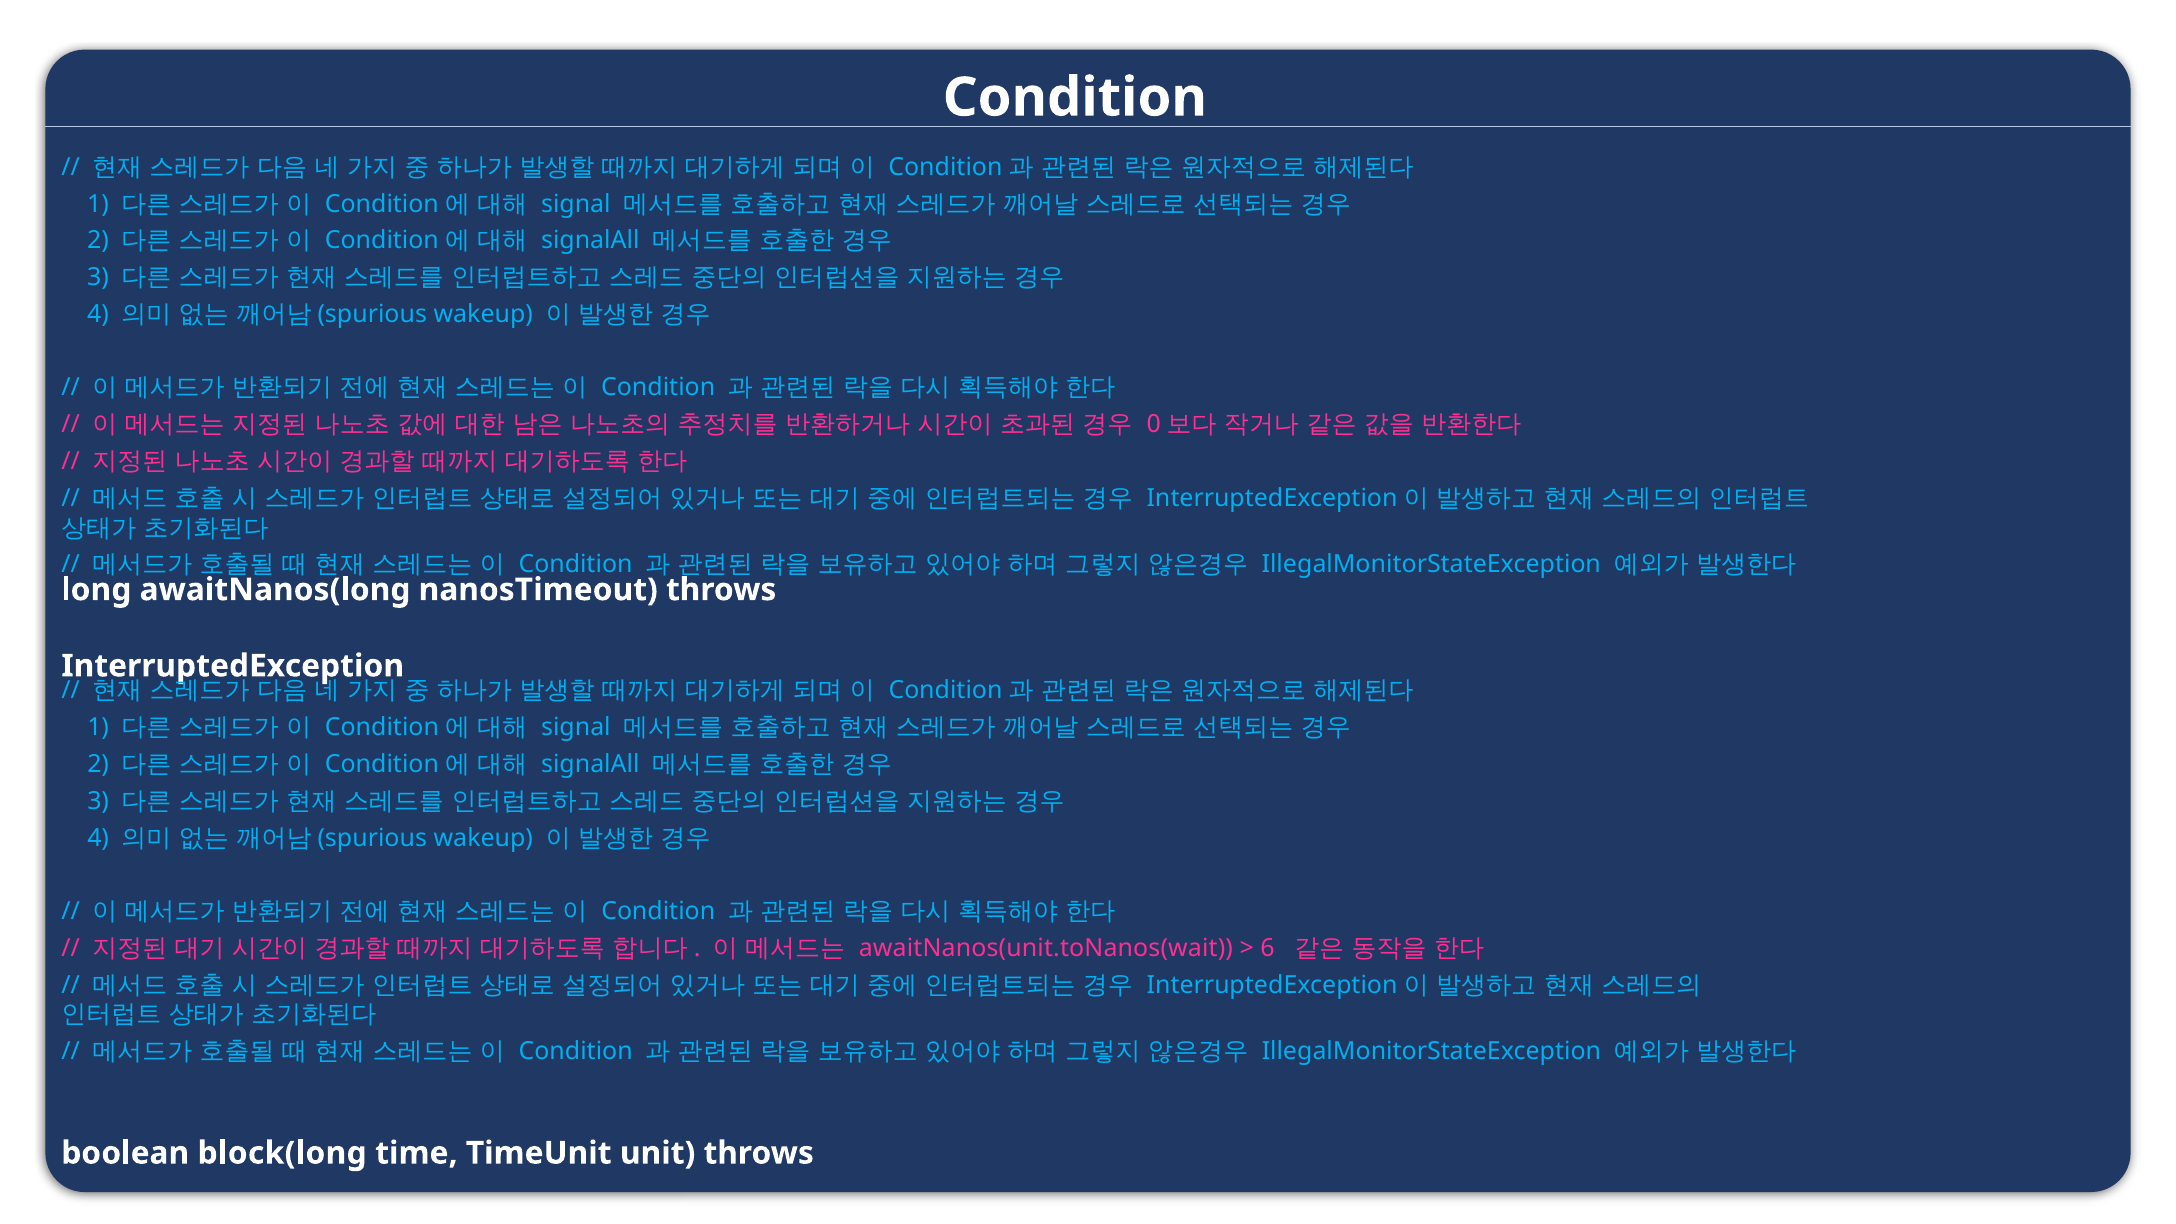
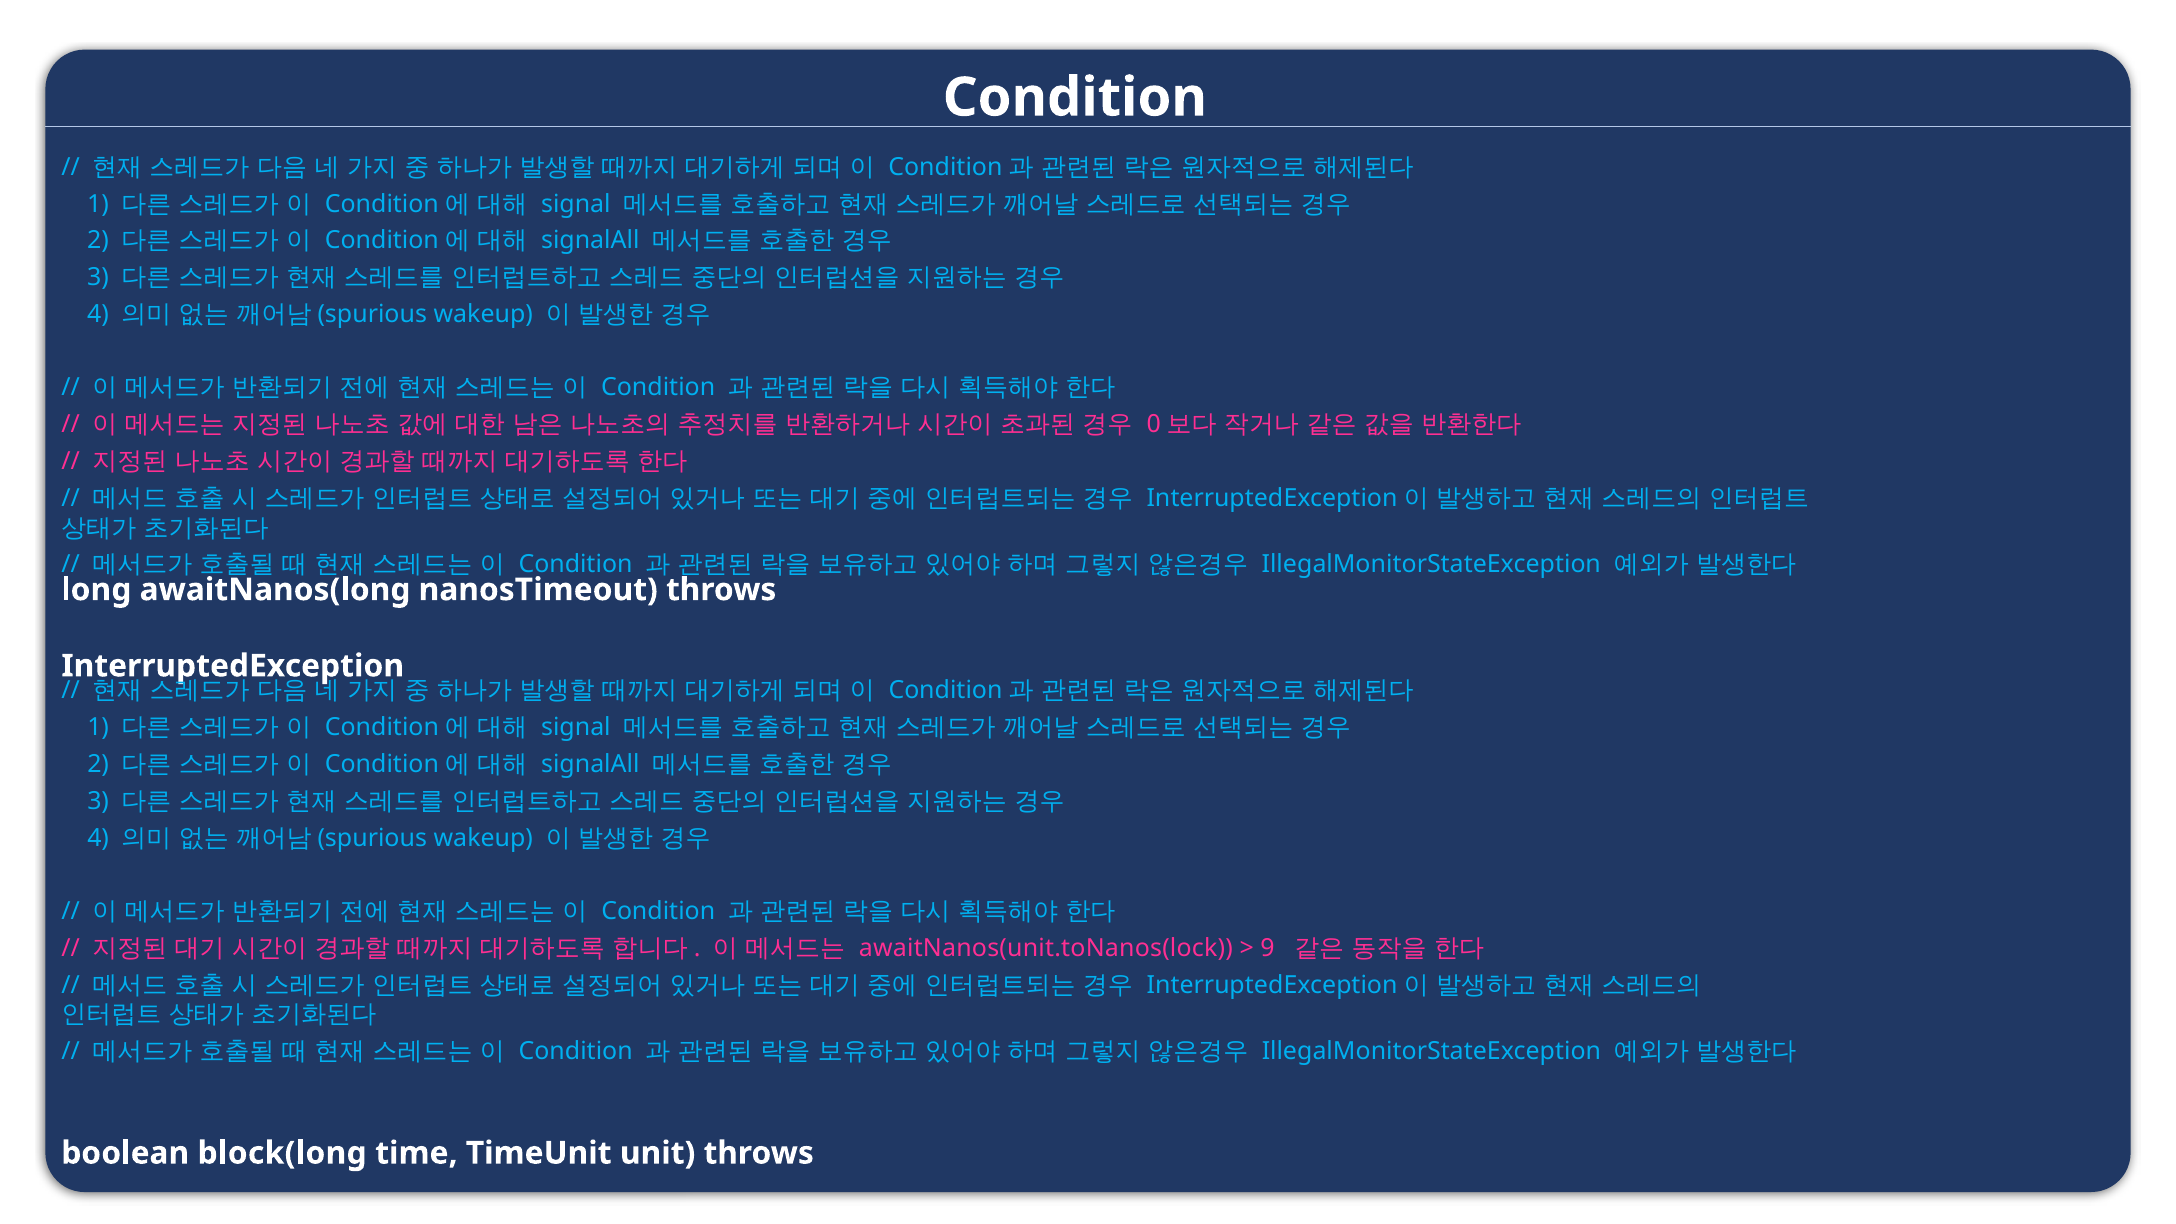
awaitNanos(unit.toNanos(wait: awaitNanos(unit.toNanos(wait -> awaitNanos(unit.toNanos(lock
6: 6 -> 9
